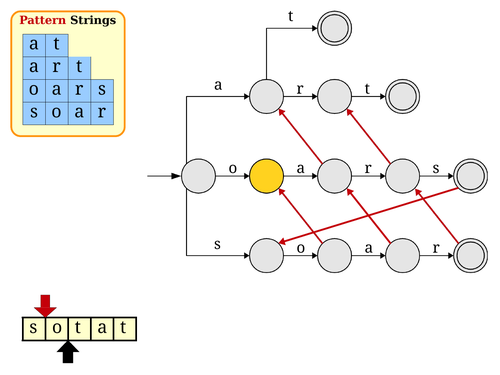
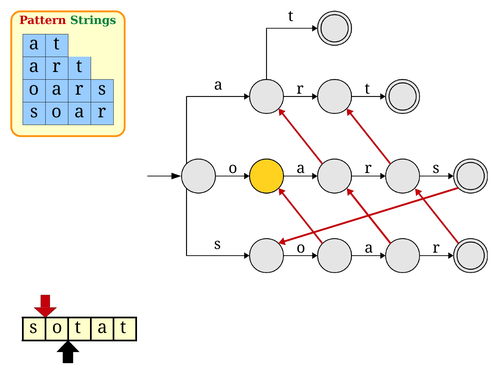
Strings colour: black -> green
